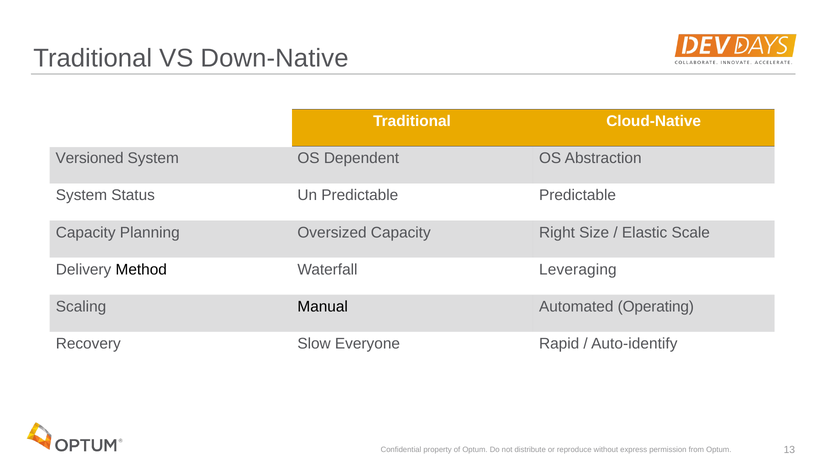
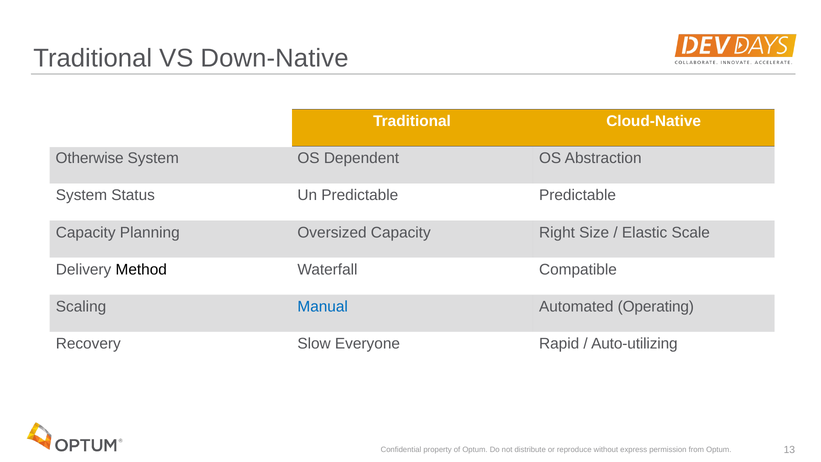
Versioned: Versioned -> Otherwise
Leveraging: Leveraging -> Compatible
Manual colour: black -> blue
Auto-identify: Auto-identify -> Auto-utilizing
